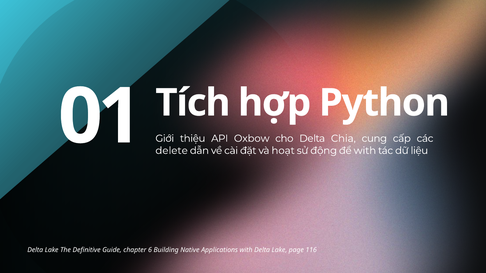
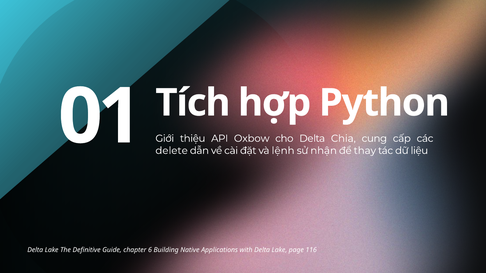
hoạt: hoạt -> lệnh
động: động -> nhận
để with: with -> thay
